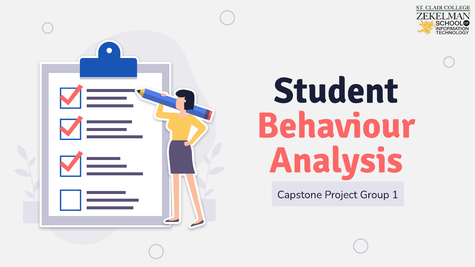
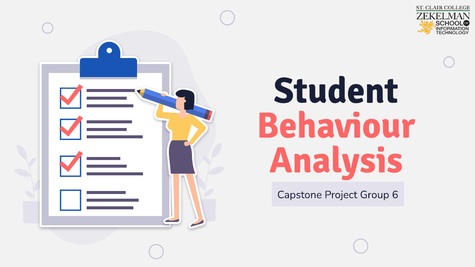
1: 1 -> 6
